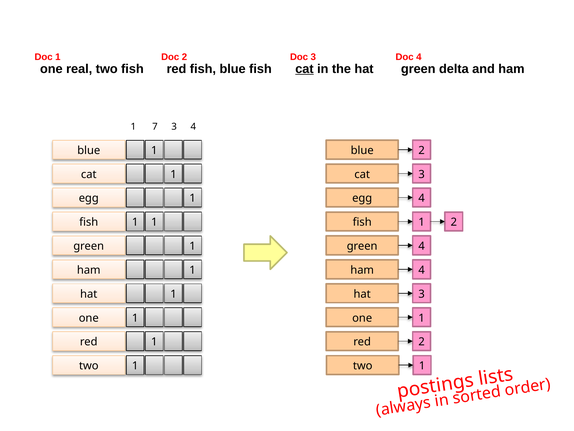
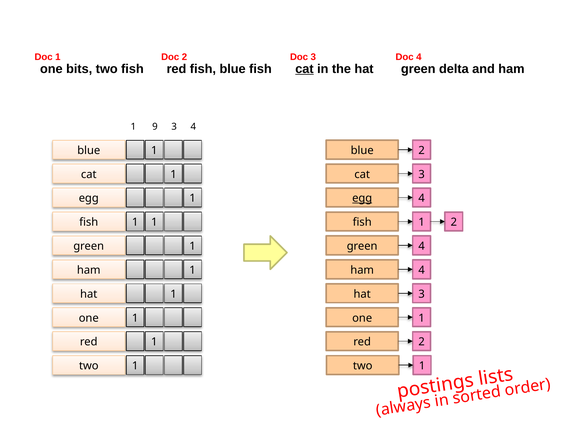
real: real -> bits
7: 7 -> 9
egg at (362, 198) underline: none -> present
